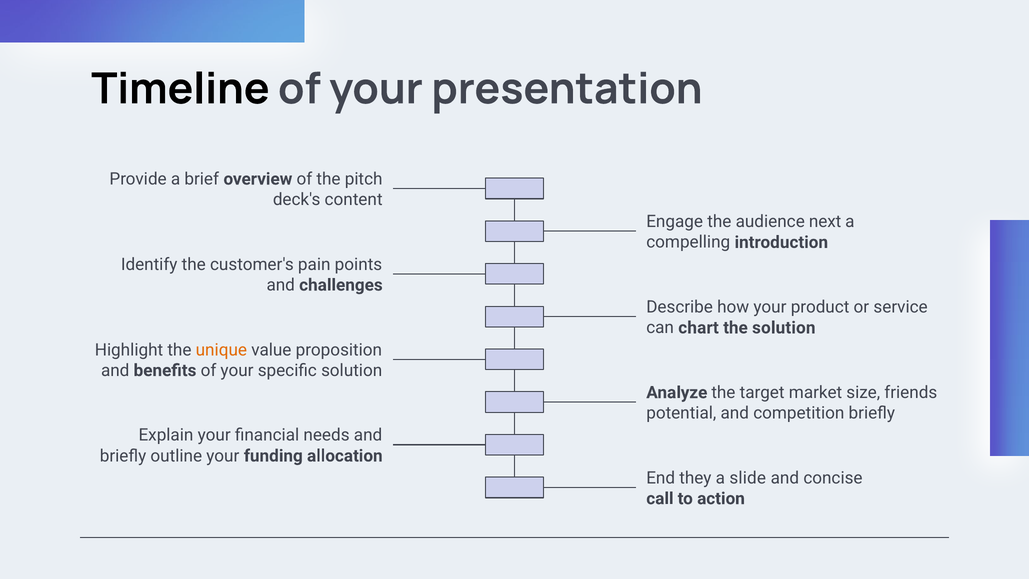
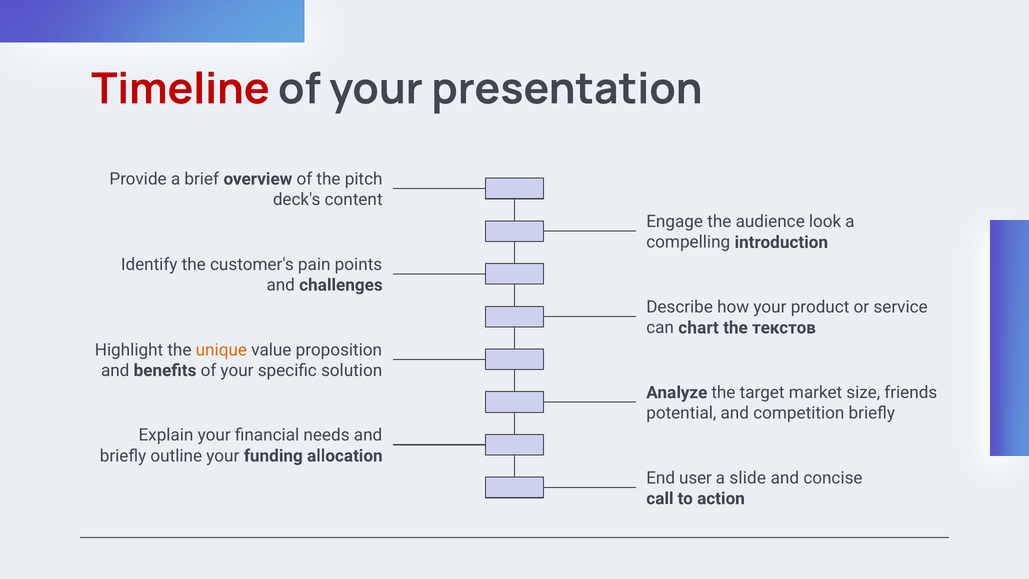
Timeline colour: black -> red
next: next -> look
the solution: solution -> текстов
they: they -> user
